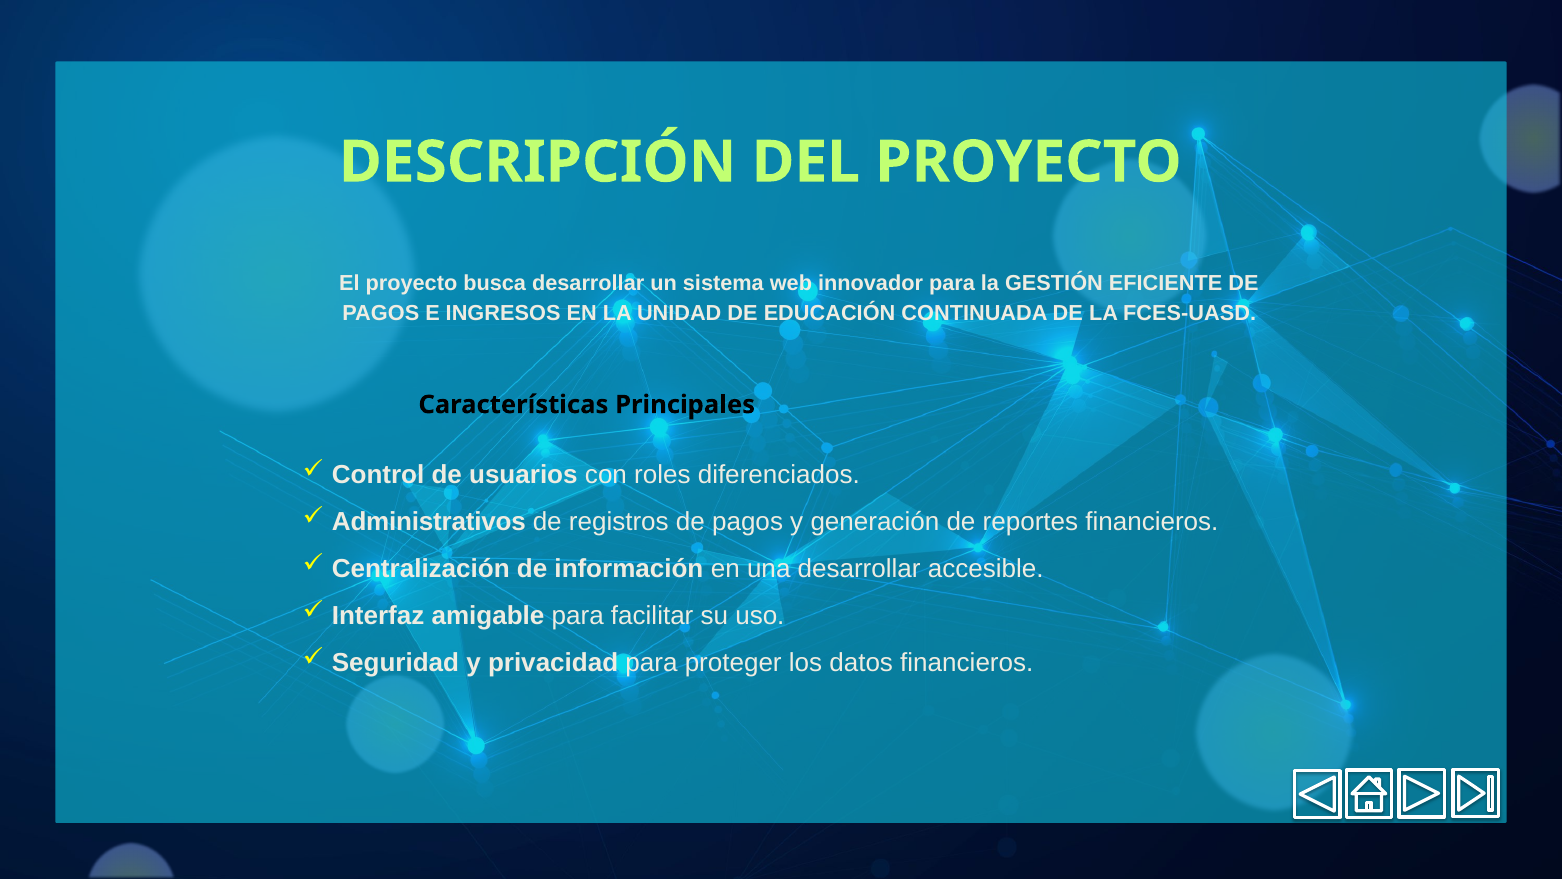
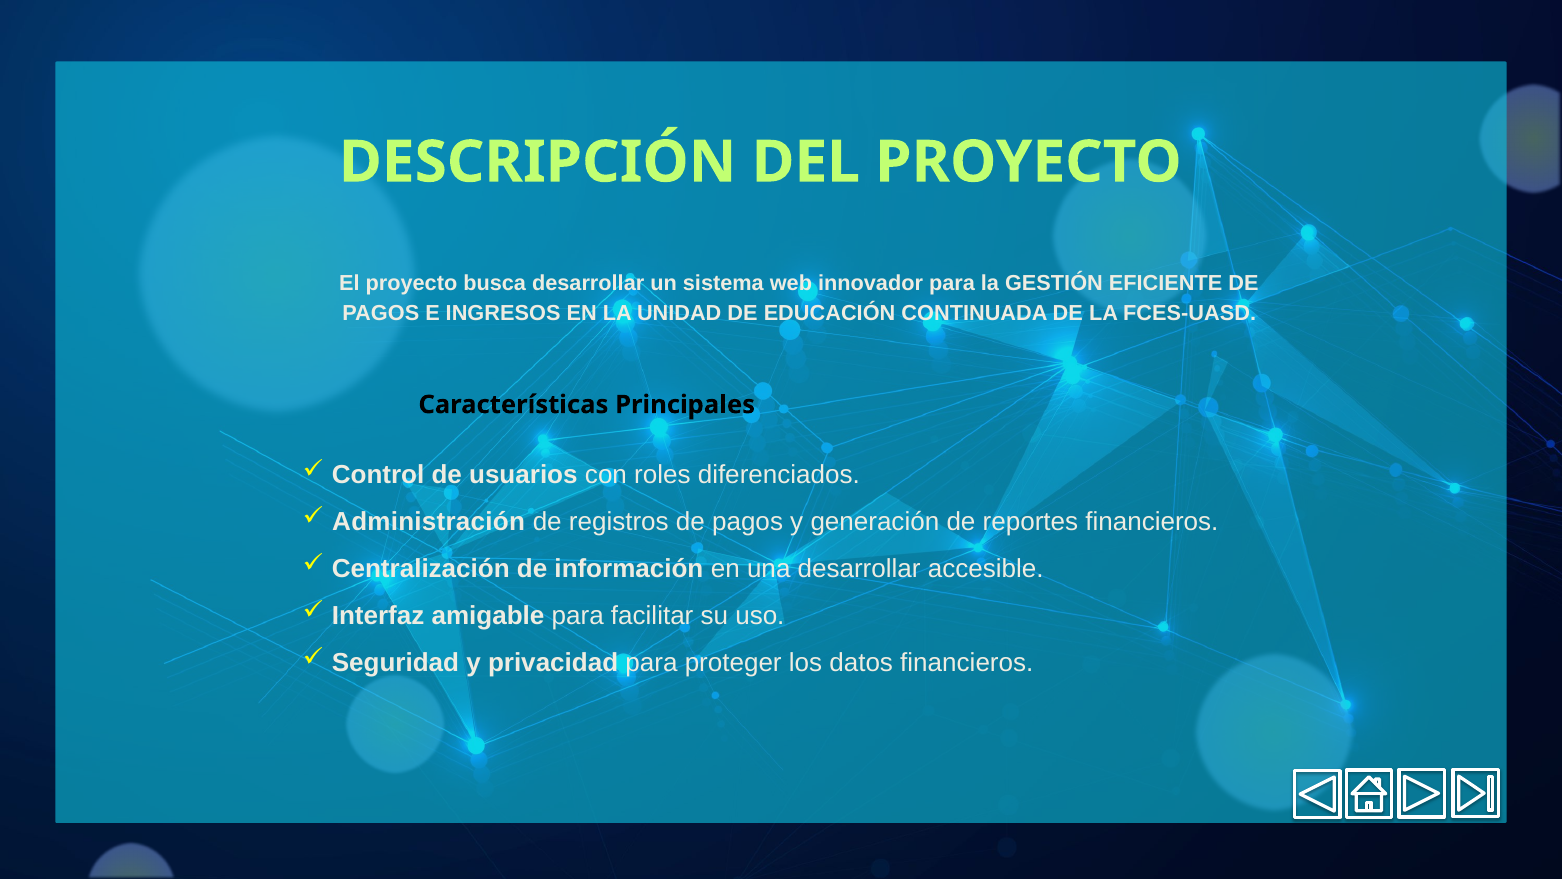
Administrativos: Administrativos -> Administración
